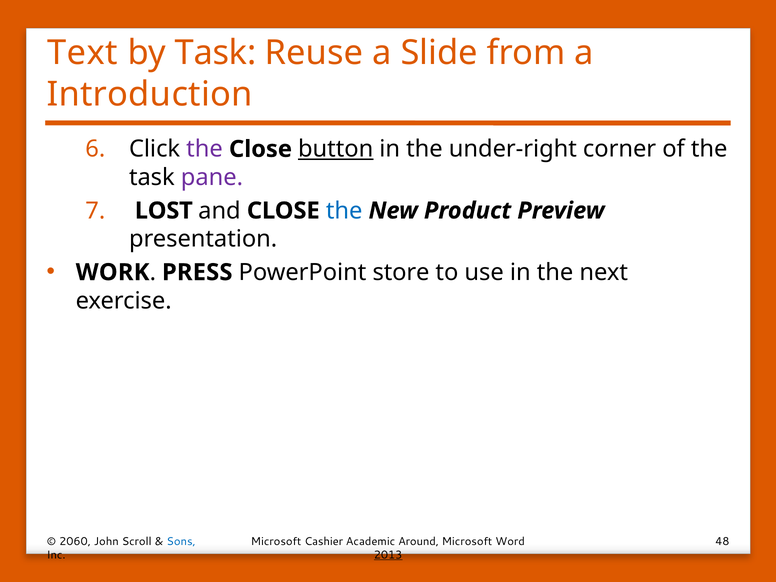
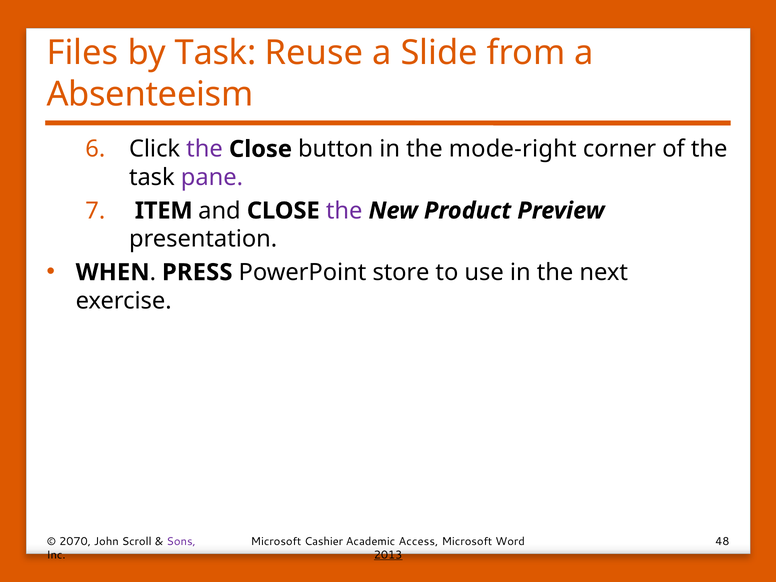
Text: Text -> Files
Introduction: Introduction -> Absenteeism
button underline: present -> none
under-right: under-right -> mode-right
LOST: LOST -> ITEM
the at (344, 211) colour: blue -> purple
WORK: WORK -> WHEN
2060: 2060 -> 2070
Sons colour: blue -> purple
Around: Around -> Access
